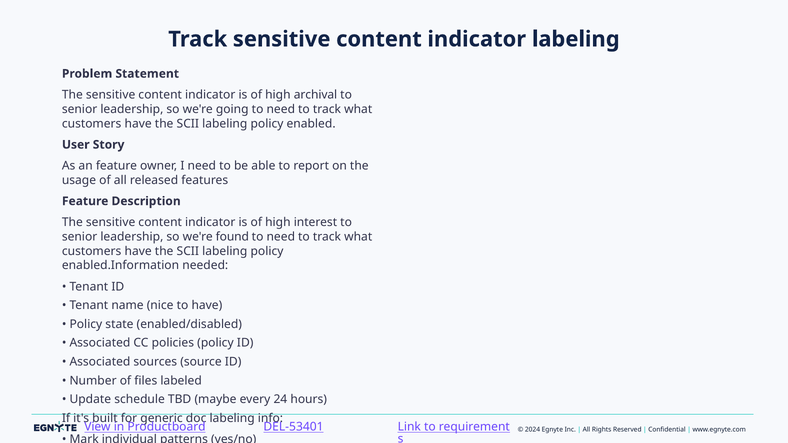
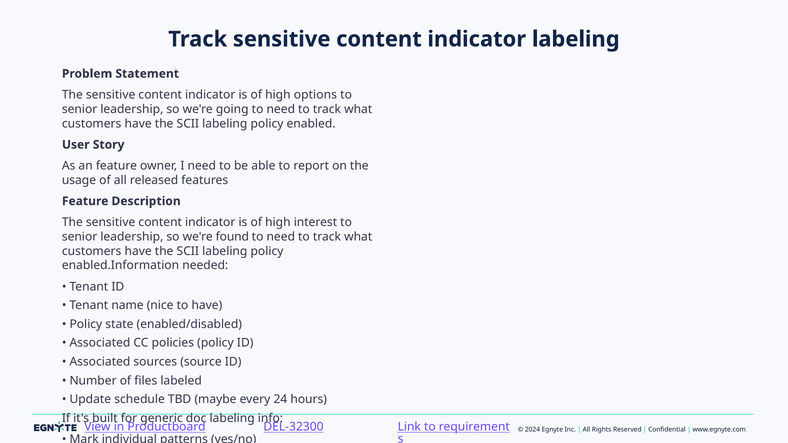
archival: archival -> options
DEL-53401: DEL-53401 -> DEL-32300
